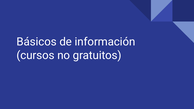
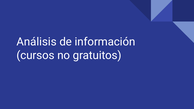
Básicos: Básicos -> Análisis
